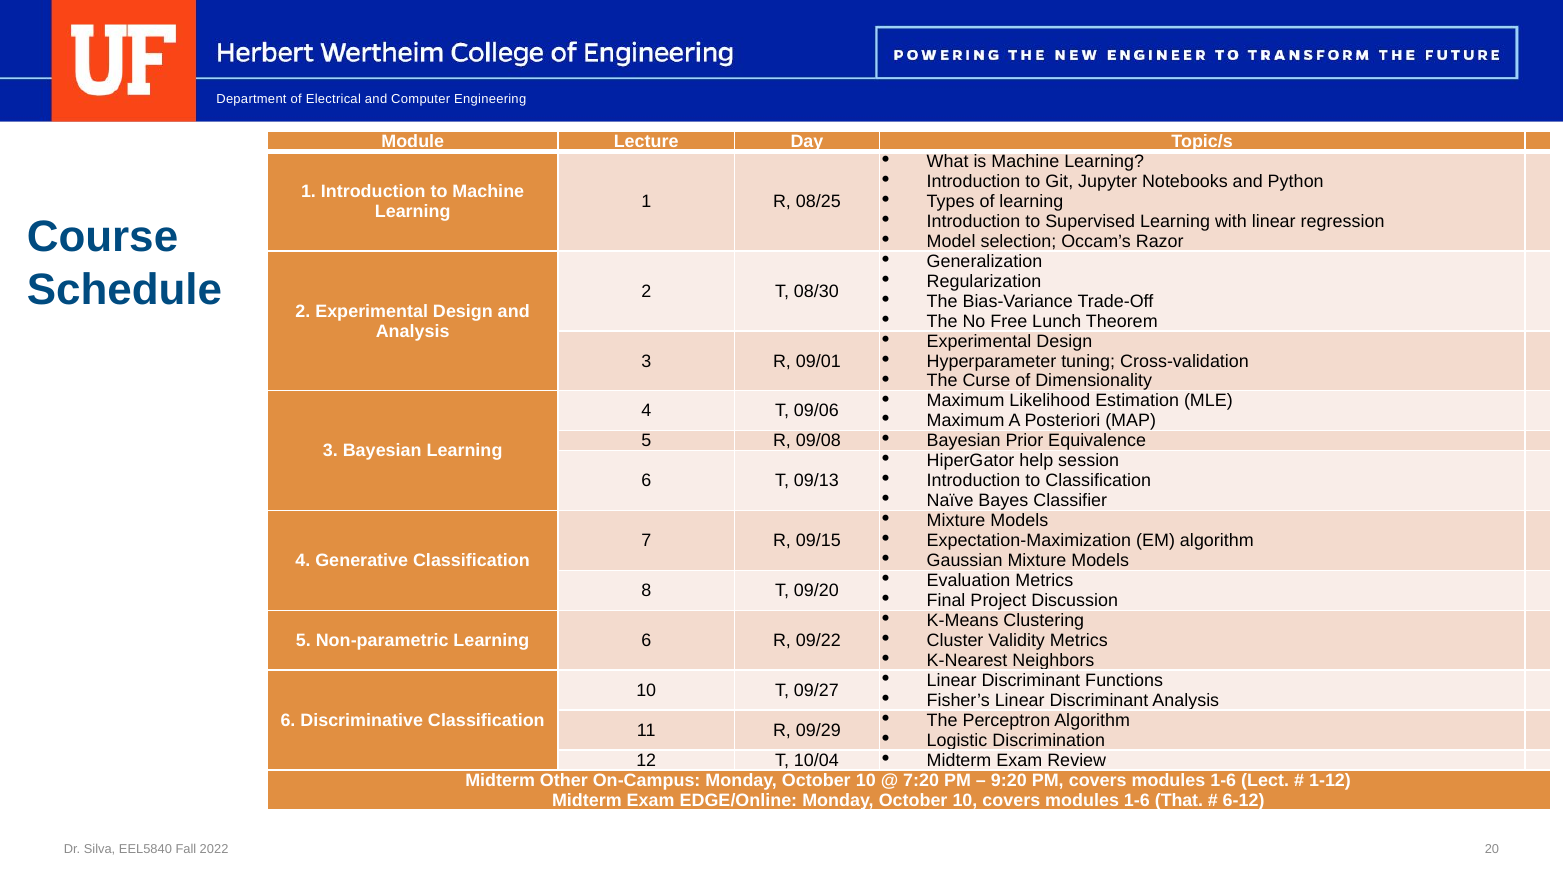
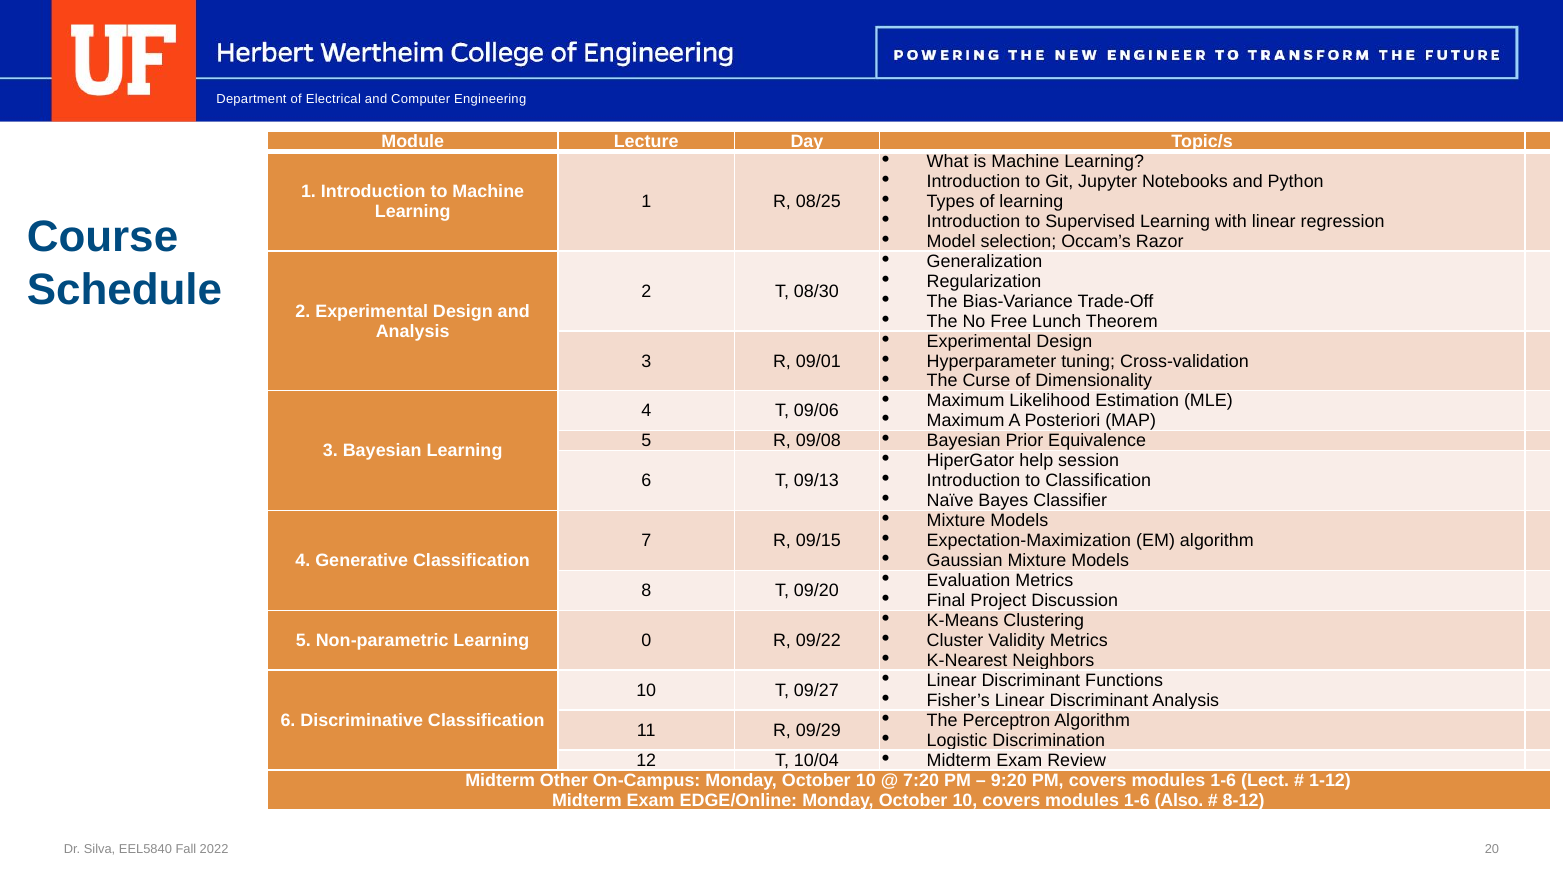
Learning 6: 6 -> 0
That: That -> Also
6-12: 6-12 -> 8-12
